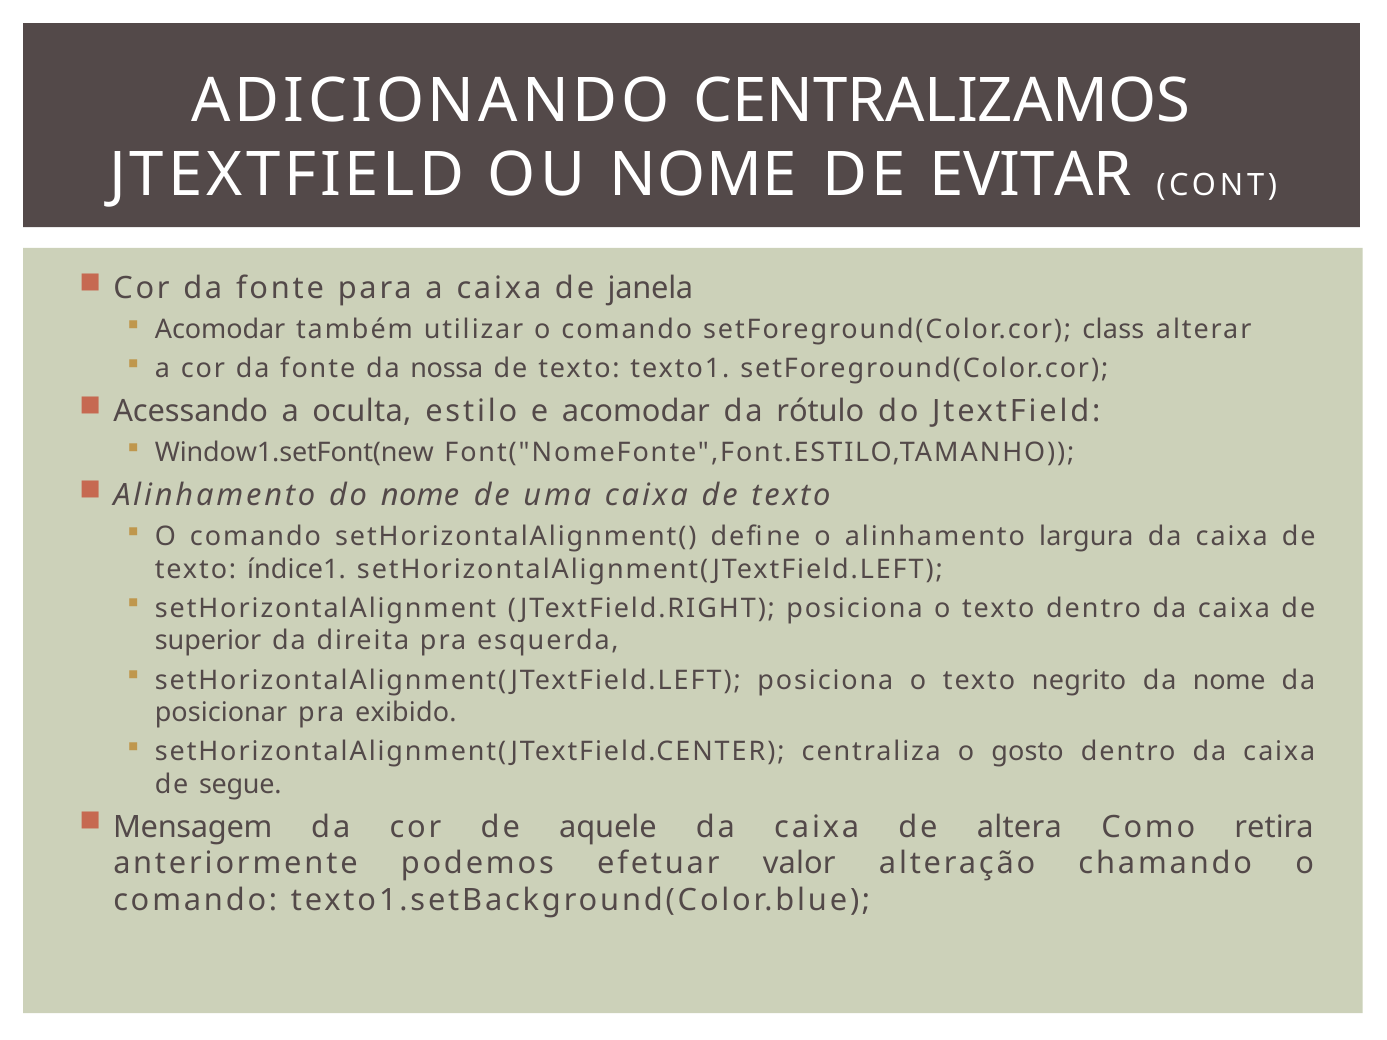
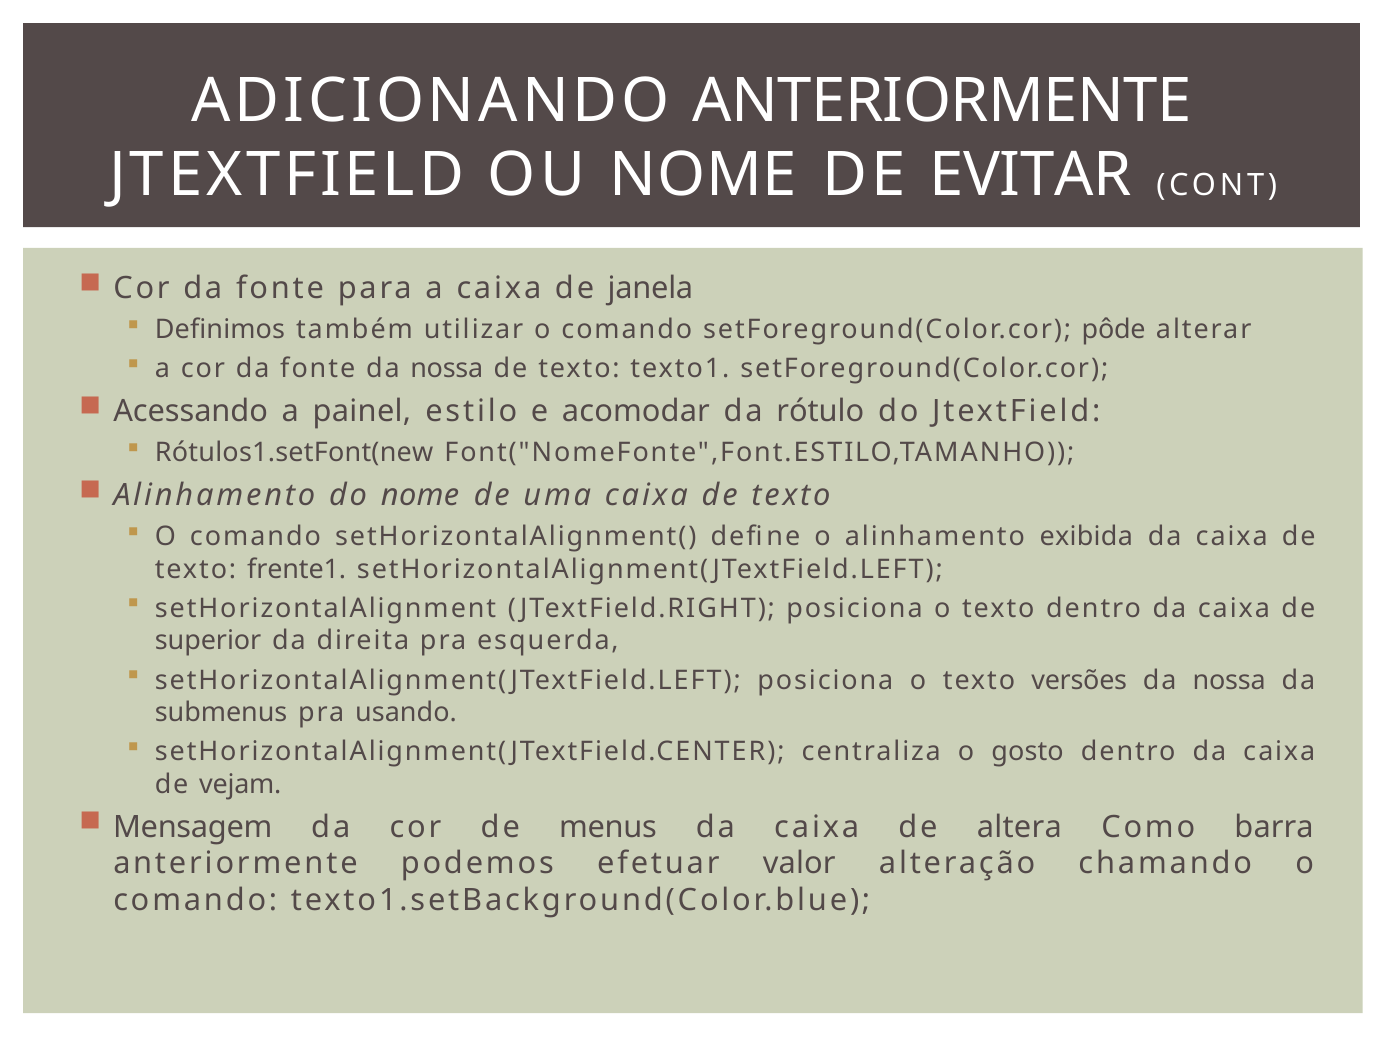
ADICIONANDO CENTRALIZAMOS: CENTRALIZAMOS -> ANTERIORMENTE
Acomodar at (220, 330): Acomodar -> Definimos
class: class -> pôde
oculta: oculta -> painel
Window1.setFont(new: Window1.setFont(new -> Rótulos1.setFont(new
largura: largura -> exibida
índice1: índice1 -> frente1
negrito: negrito -> versões
nome at (1229, 680): nome -> nossa
posicionar: posicionar -> submenus
exibido: exibido -> usando
segue: segue -> vejam
aquele: aquele -> menus
retira: retira -> barra
